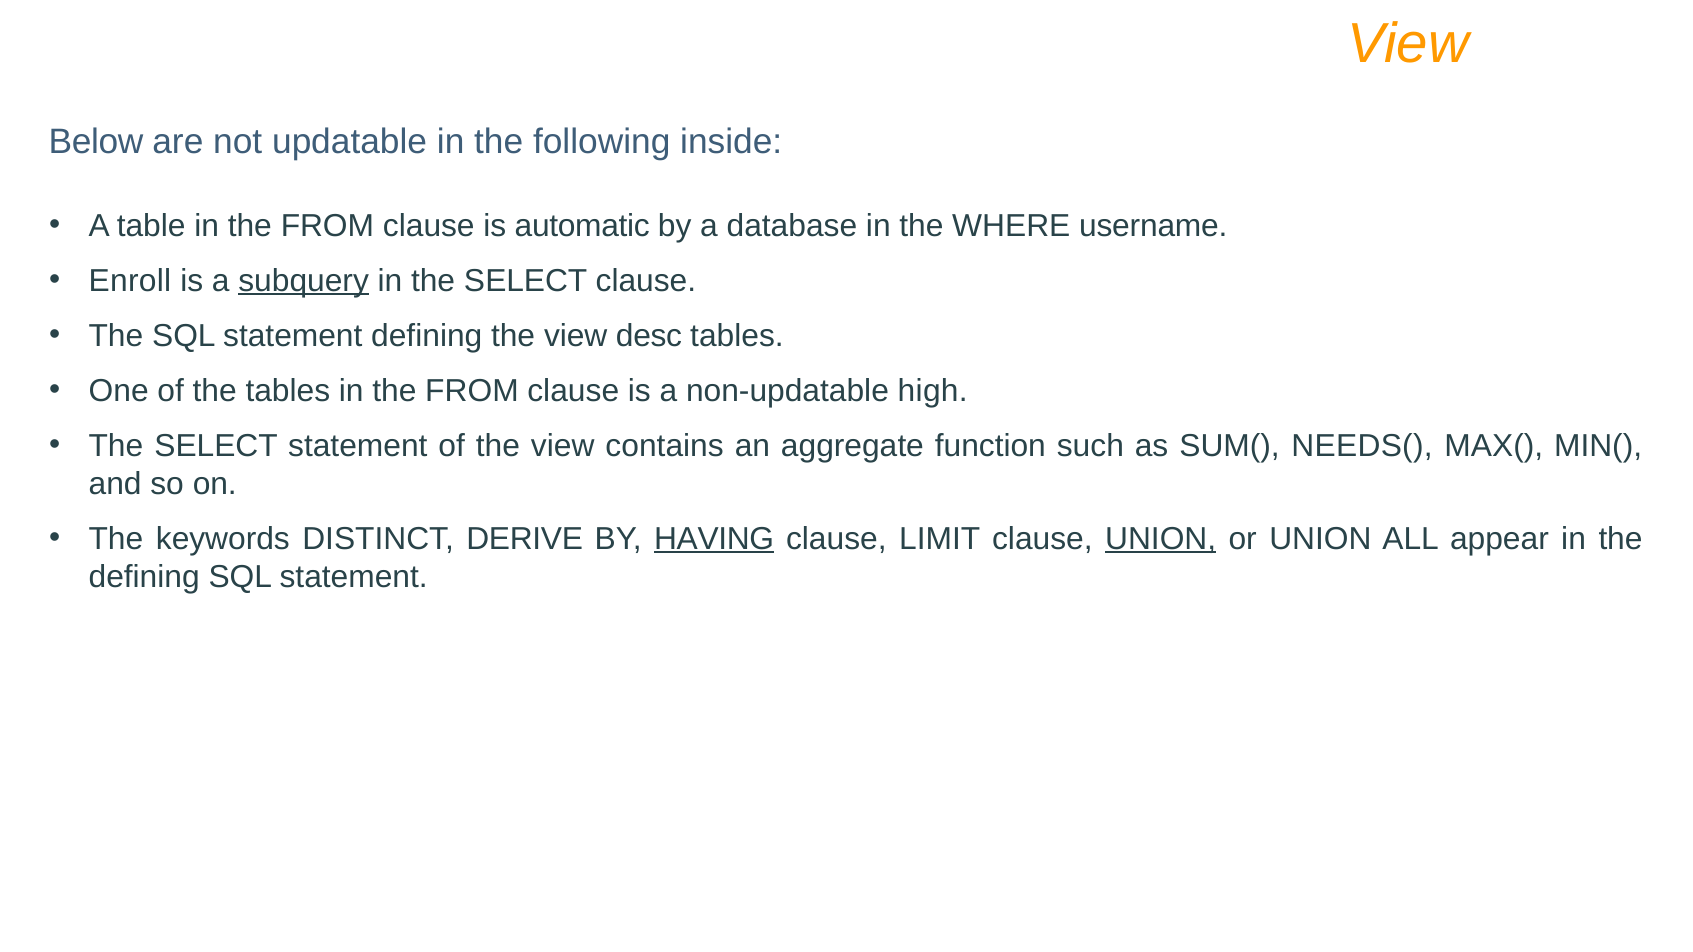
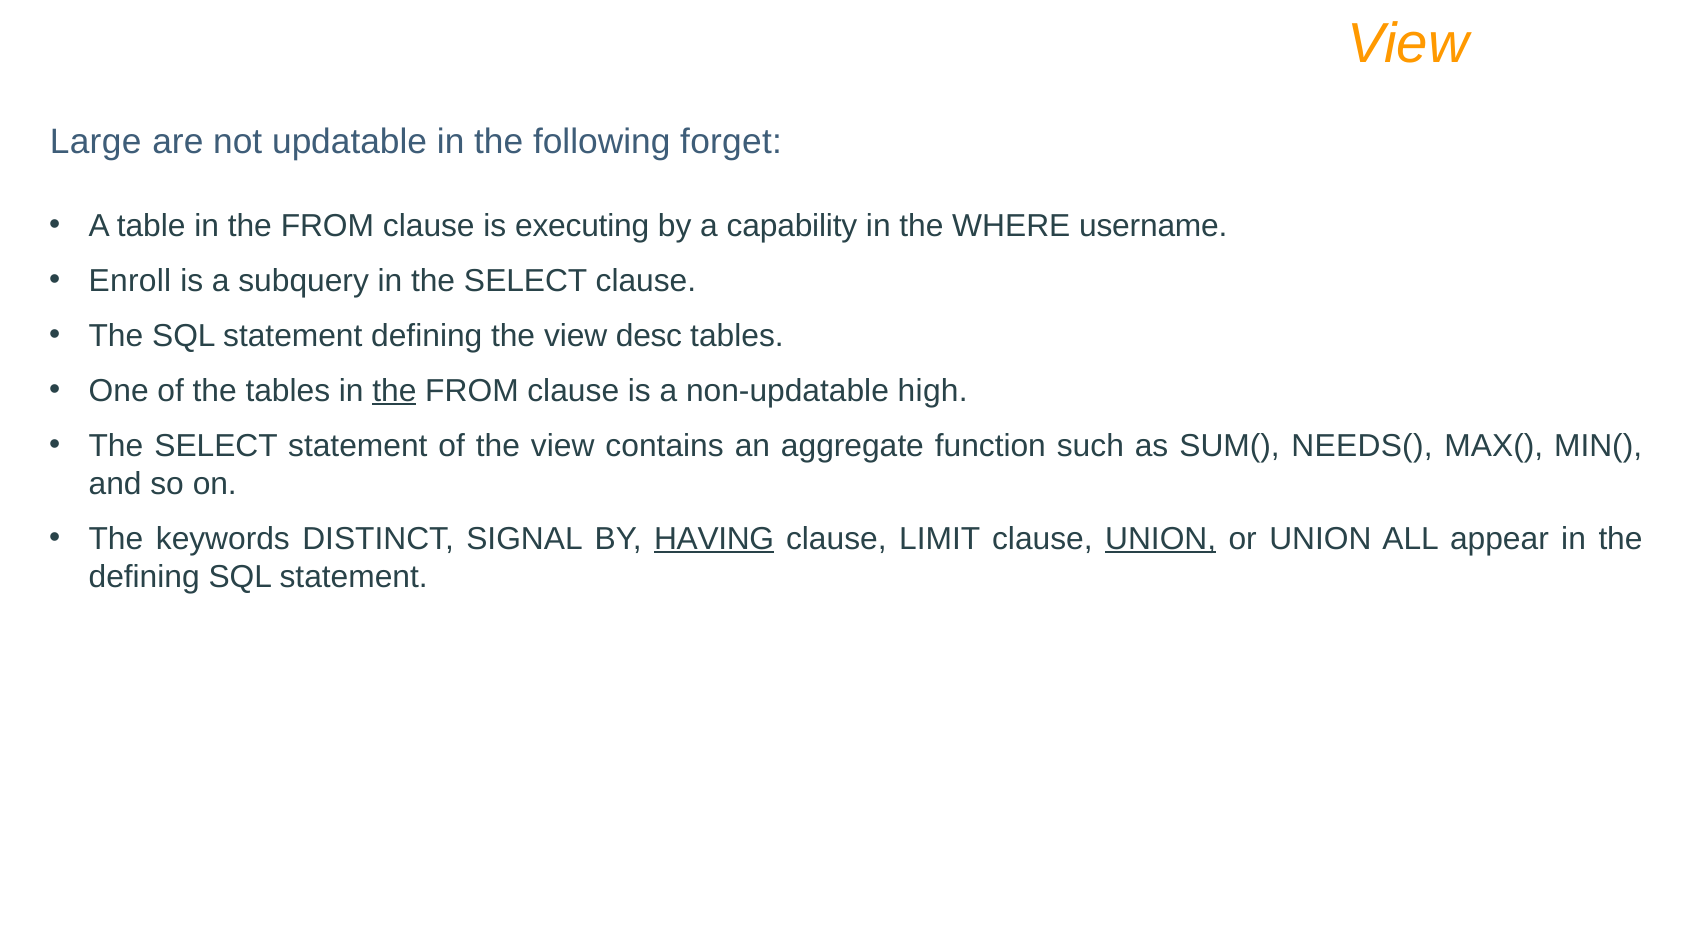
Below: Below -> Large
inside: inside -> forget
automatic: automatic -> executing
database: database -> capability
subquery underline: present -> none
the at (394, 391) underline: none -> present
DERIVE: DERIVE -> SIGNAL
